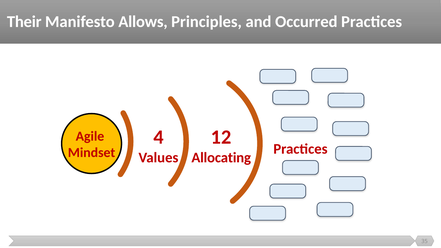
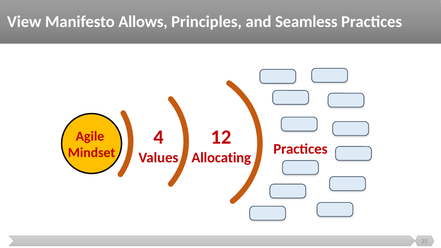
Their: Their -> View
Occurred: Occurred -> Seamless
